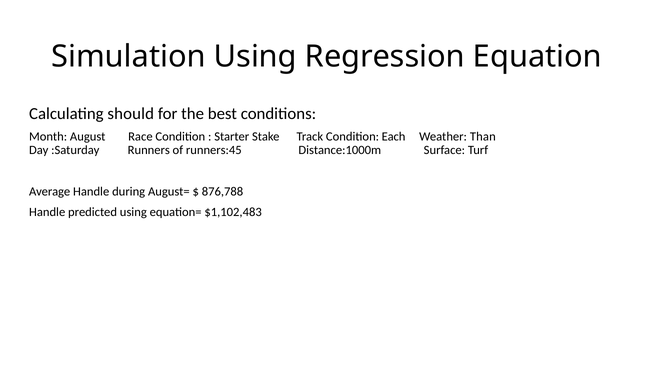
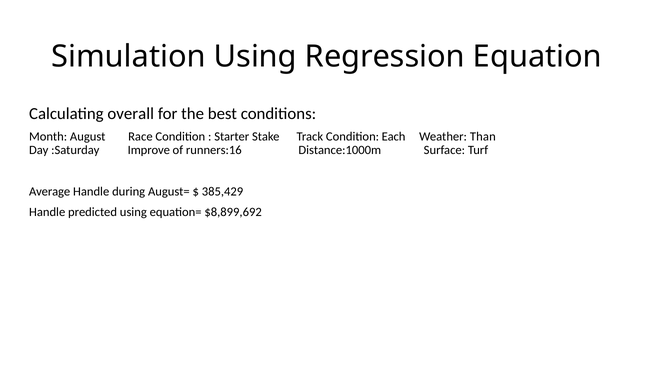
should: should -> overall
Runners: Runners -> Improve
runners:45: runners:45 -> runners:16
876,788: 876,788 -> 385,429
$1,102,483: $1,102,483 -> $8,899,692
